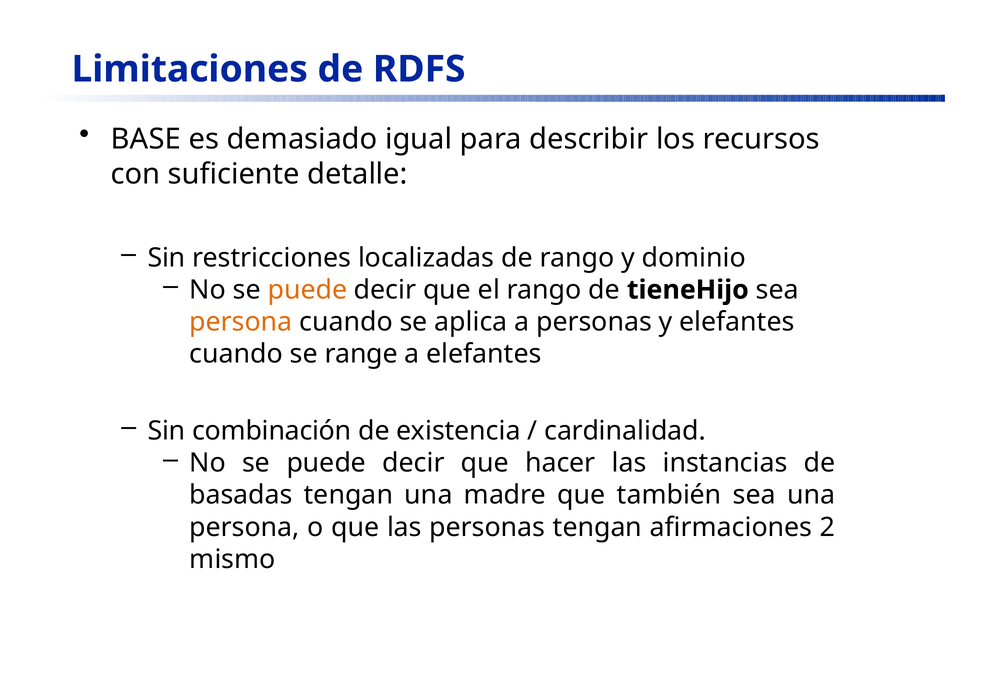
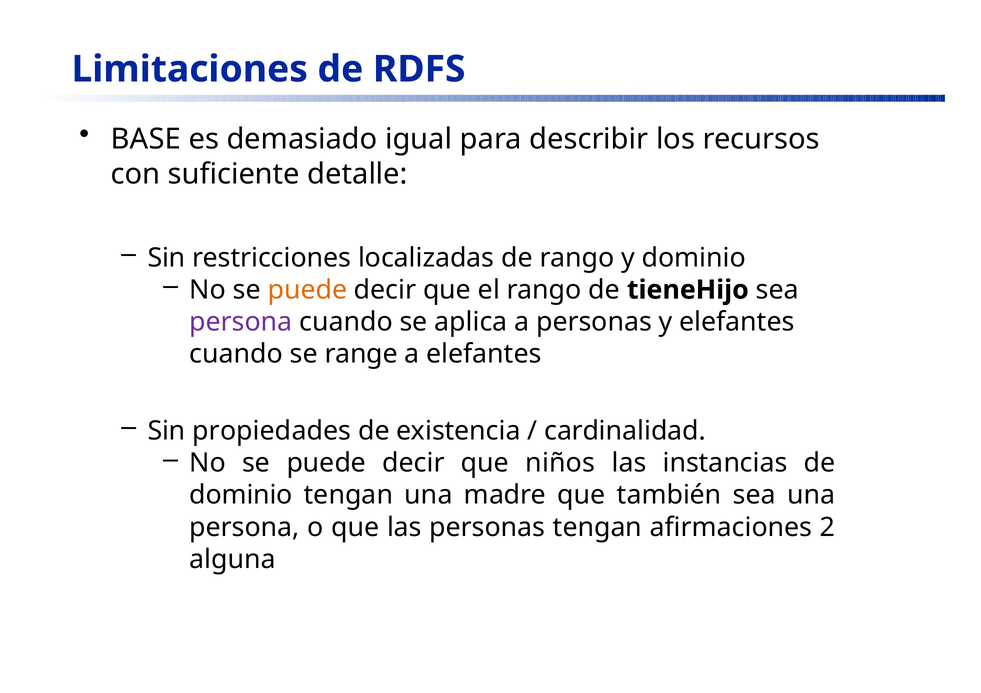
persona at (241, 322) colour: orange -> purple
combinación: combinación -> propiedades
hacer: hacer -> niños
basadas at (241, 496): basadas -> dominio
mismo: mismo -> alguna
